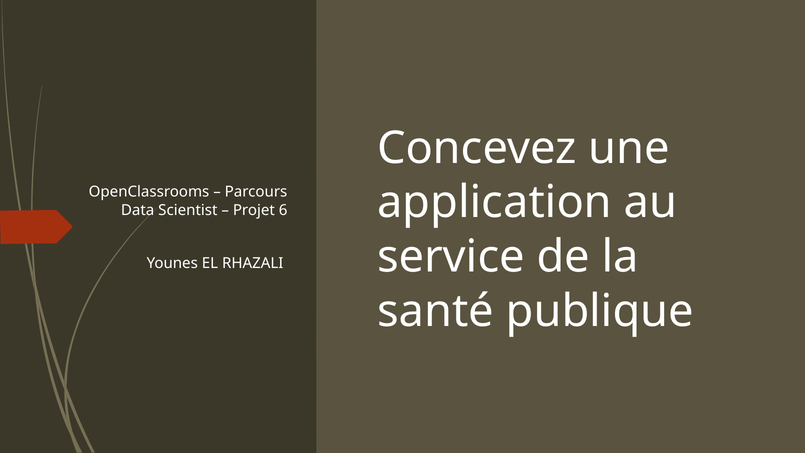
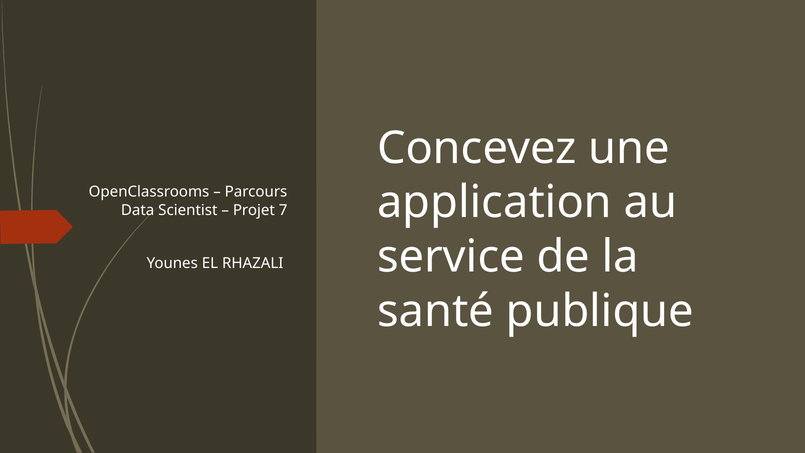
6: 6 -> 7
